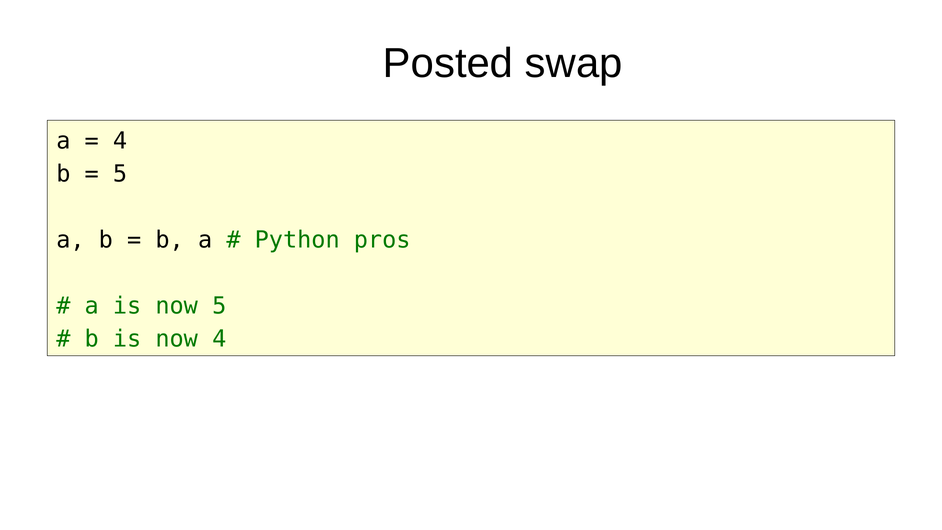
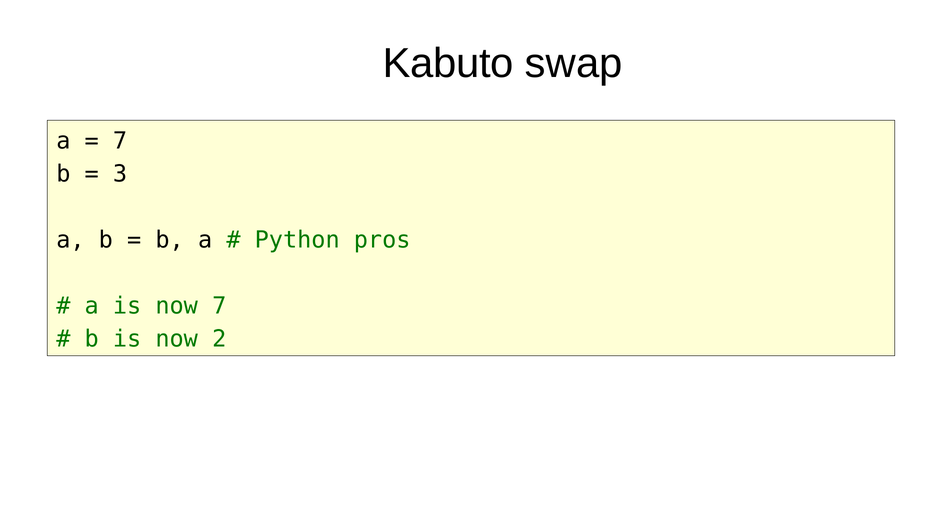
Posted: Posted -> Kabuto
4 at (120, 141): 4 -> 7
5 at (120, 174): 5 -> 3
now 5: 5 -> 7
now 4: 4 -> 2
